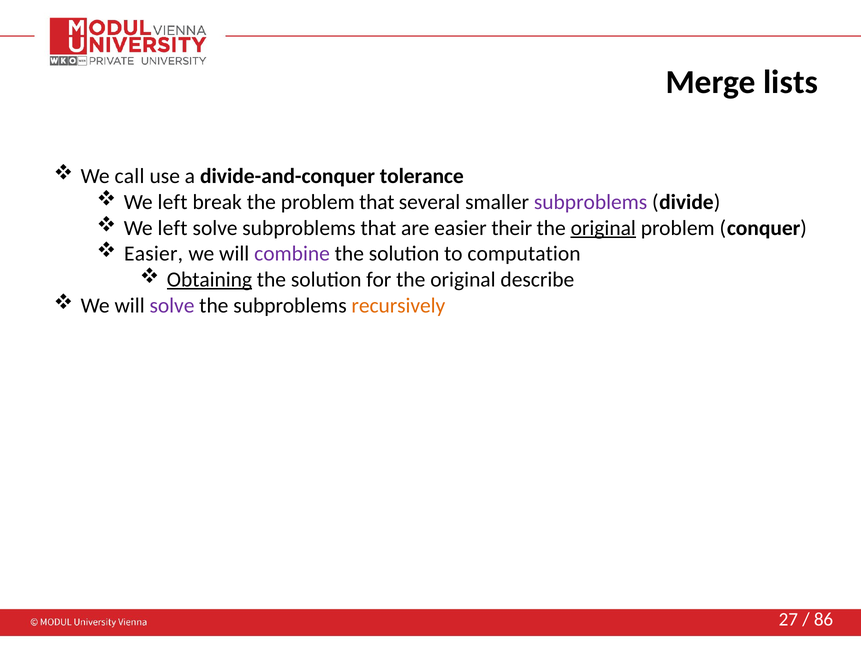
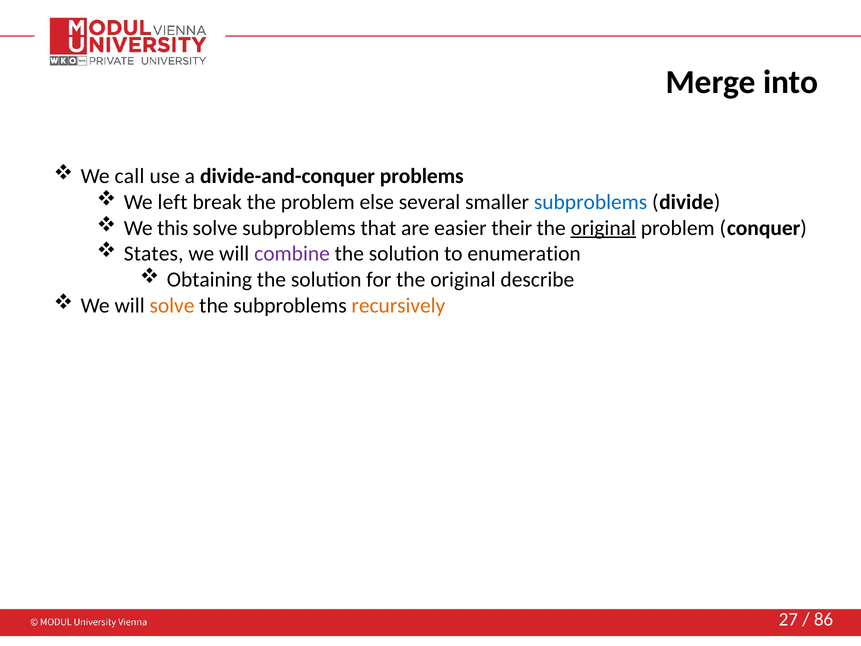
lists: lists -> into
tolerance: tolerance -> problems
problem that: that -> else
subproblems at (591, 202) colour: purple -> blue
left at (173, 228): left -> this
Easier at (154, 254): Easier -> States
computation: computation -> enumeration
Obtaining underline: present -> none
solve at (172, 305) colour: purple -> orange
